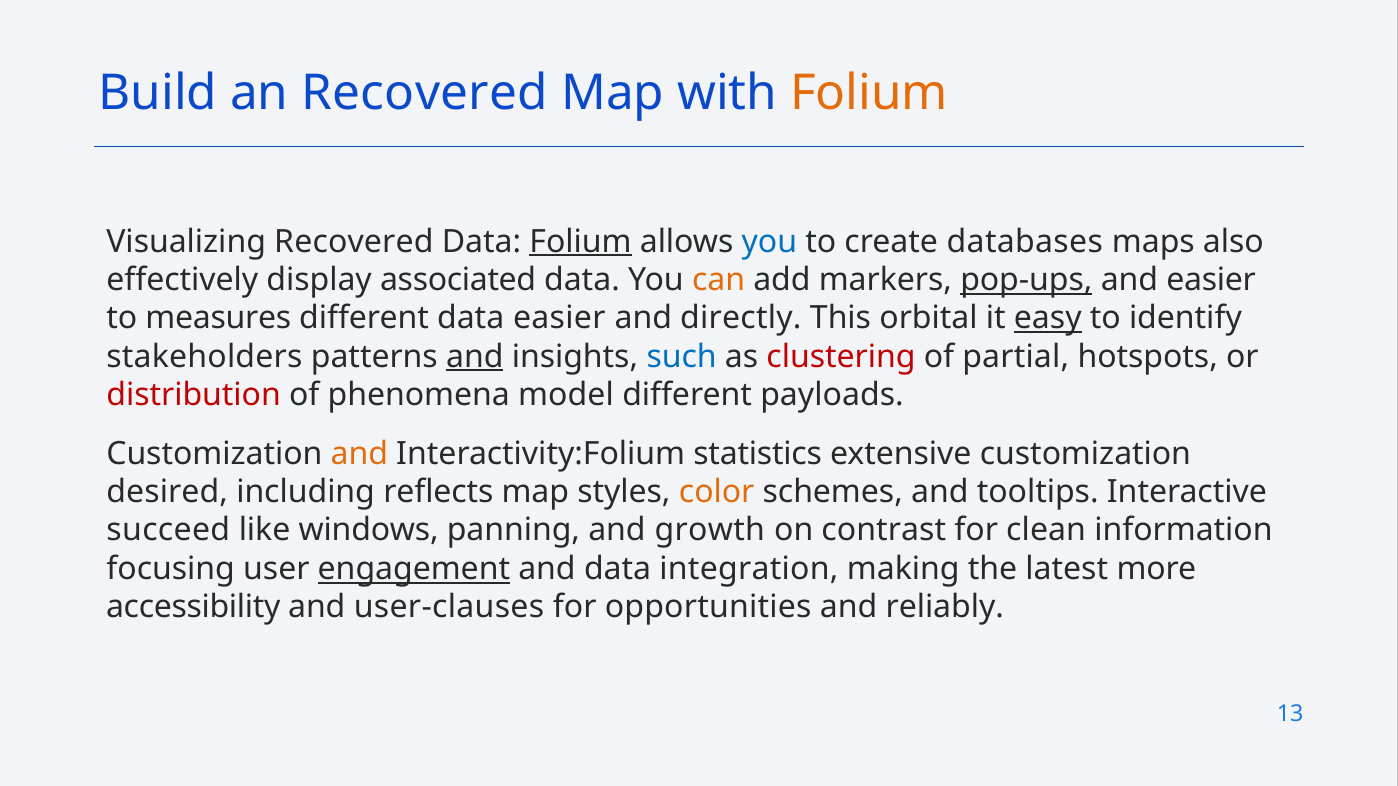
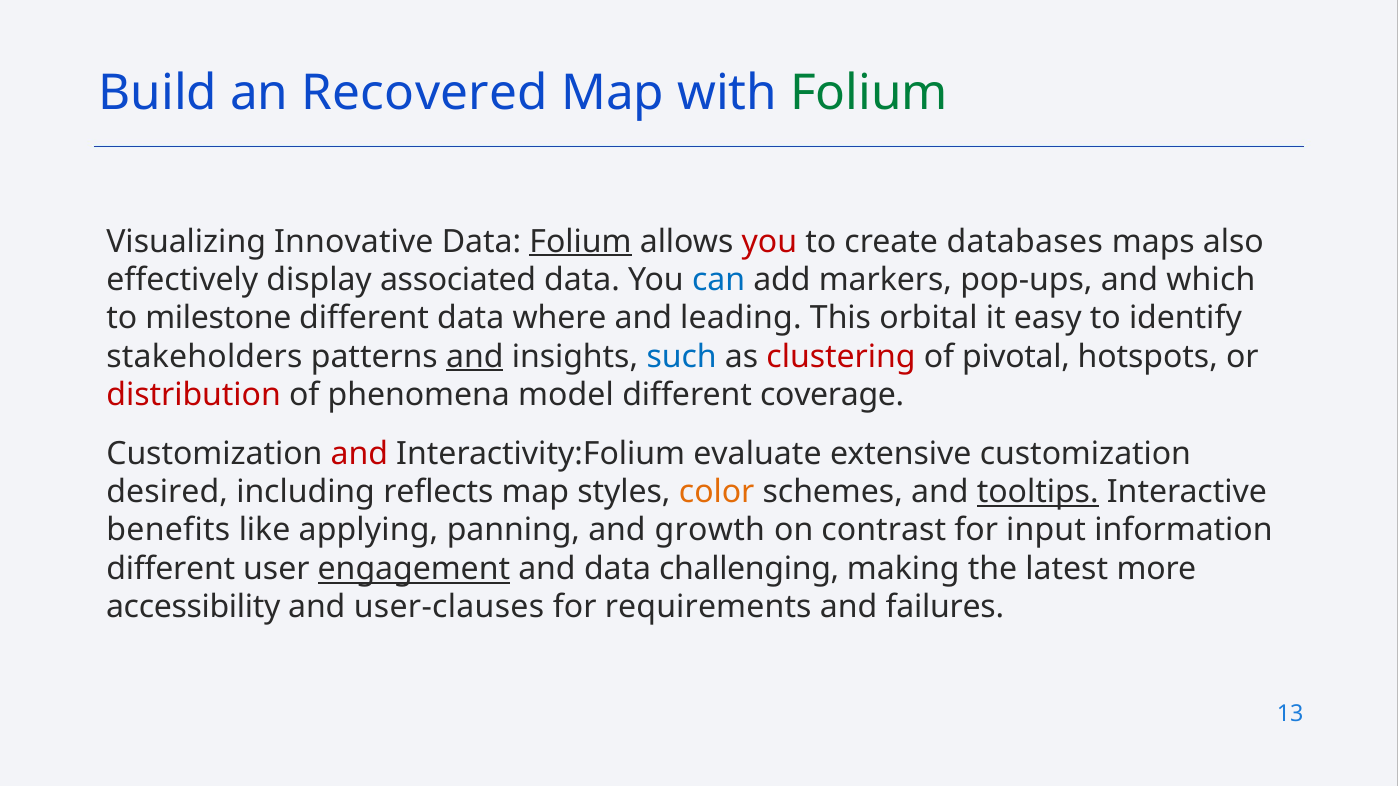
Folium at (869, 93) colour: orange -> green
Visualizing Recovered: Recovered -> Innovative
you at (769, 242) colour: blue -> red
can colour: orange -> blue
pop-ups underline: present -> none
and easier: easier -> which
measures: measures -> milestone
data easier: easier -> where
directly: directly -> leading
easy underline: present -> none
partial: partial -> pivotal
payloads: payloads -> coverage
and at (359, 454) colour: orange -> red
statistics: statistics -> evaluate
tooltips underline: none -> present
succeed: succeed -> benefits
windows: windows -> applying
clean: clean -> input
focusing at (171, 569): focusing -> different
integration: integration -> challenging
opportunities: opportunities -> requirements
reliably: reliably -> failures
